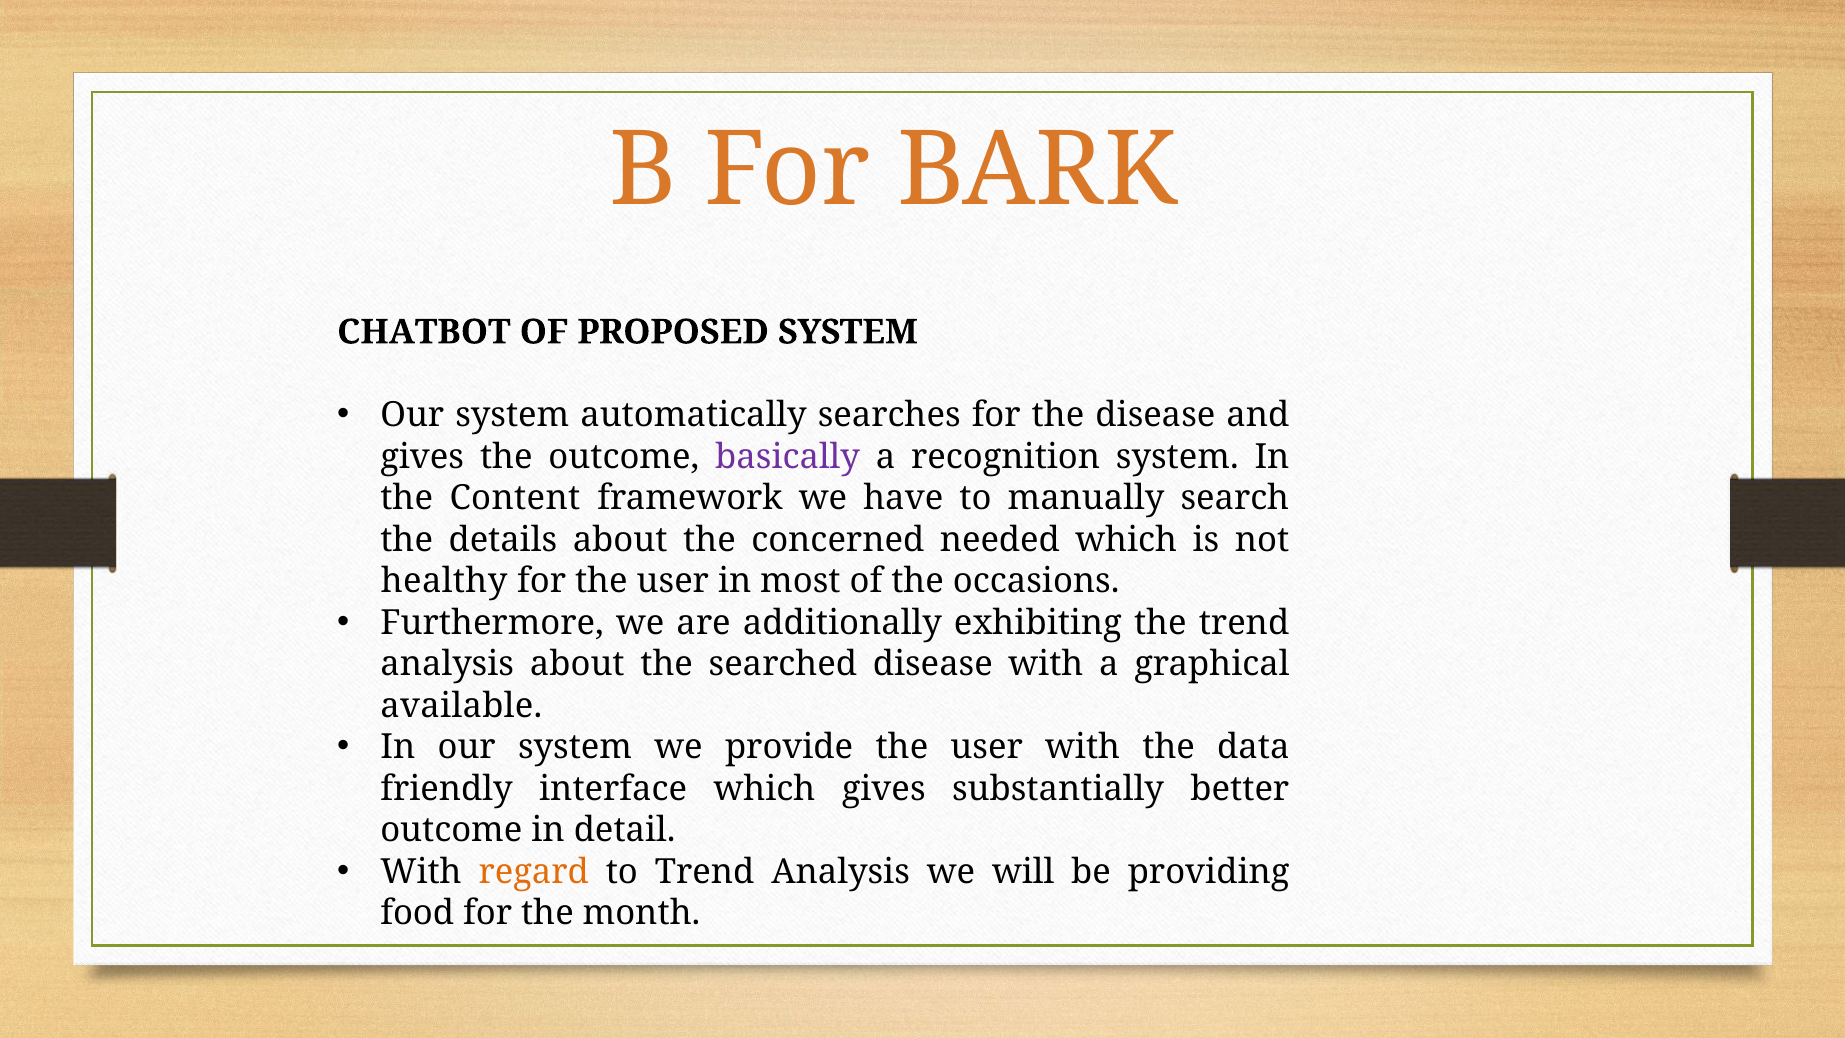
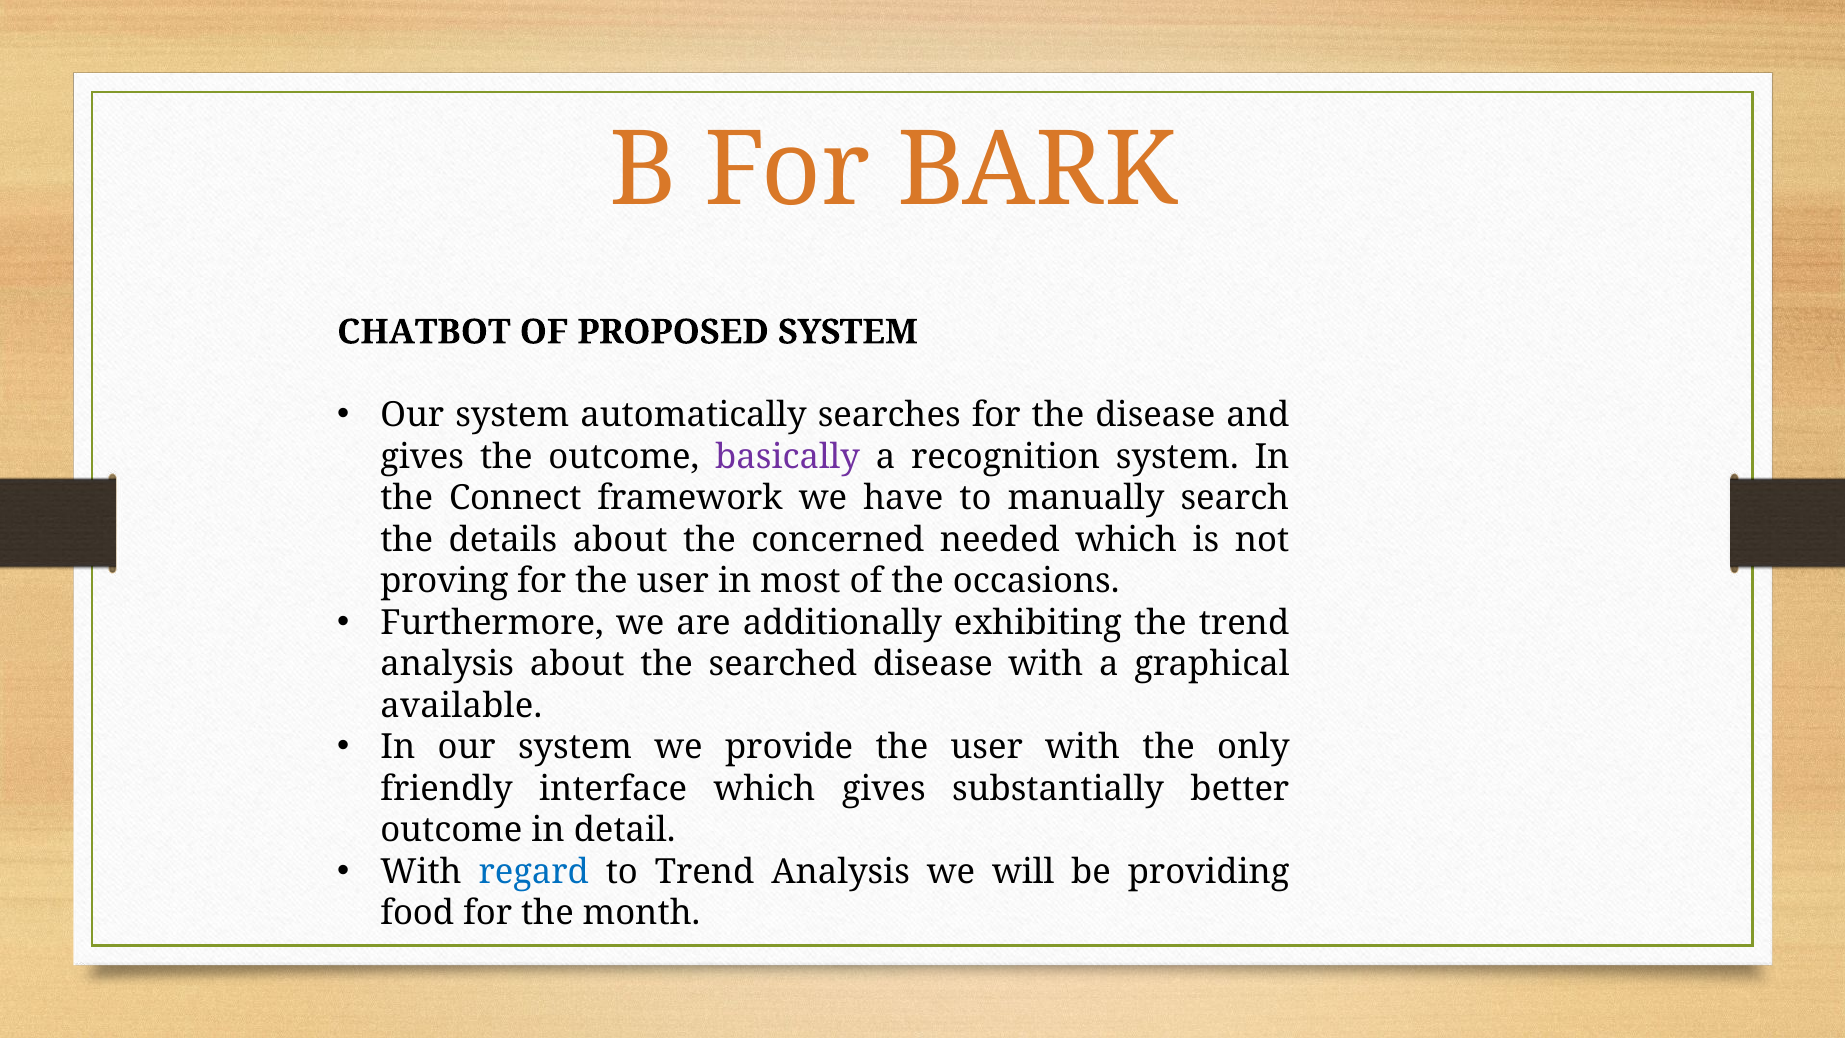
Content: Content -> Connect
healthy: healthy -> proving
data: data -> only
regard colour: orange -> blue
